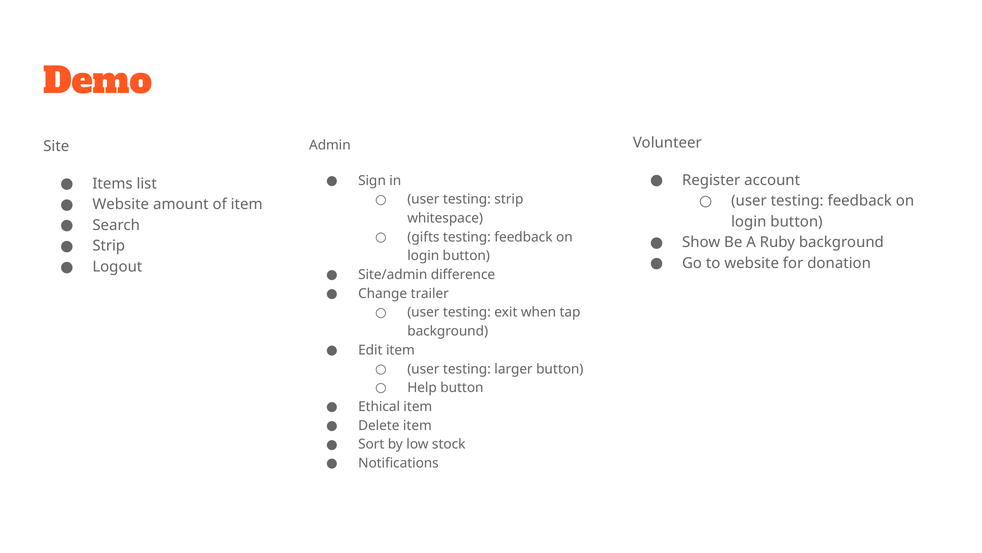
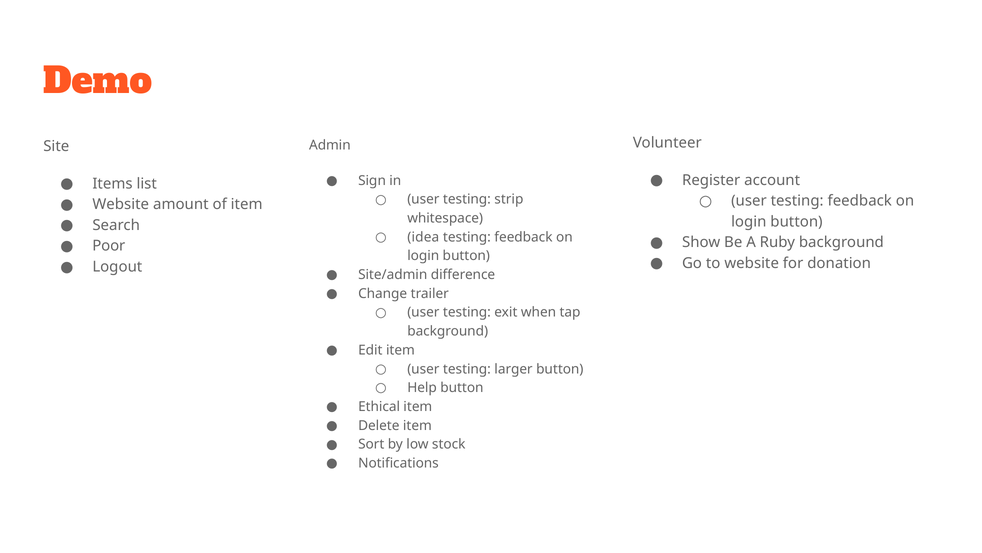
gifts: gifts -> idea
Strip at (109, 246): Strip -> Poor
